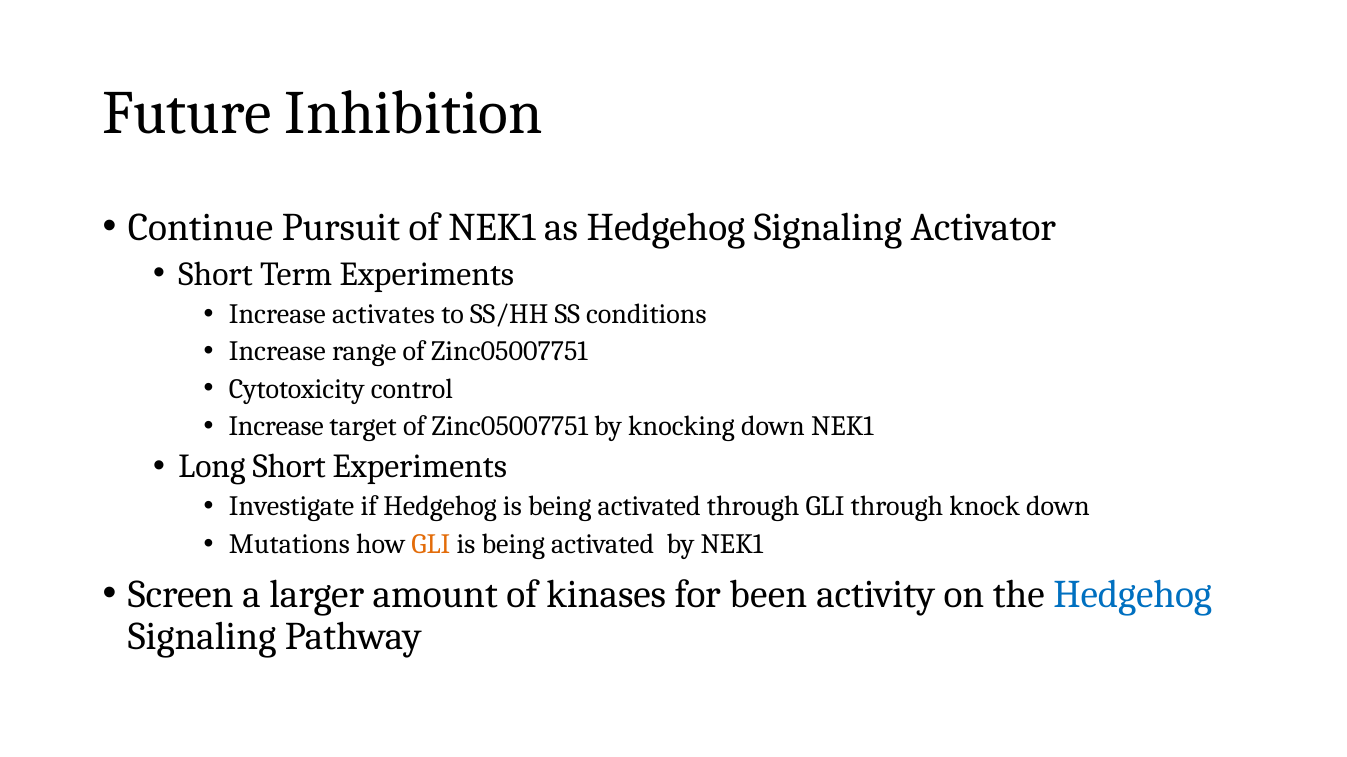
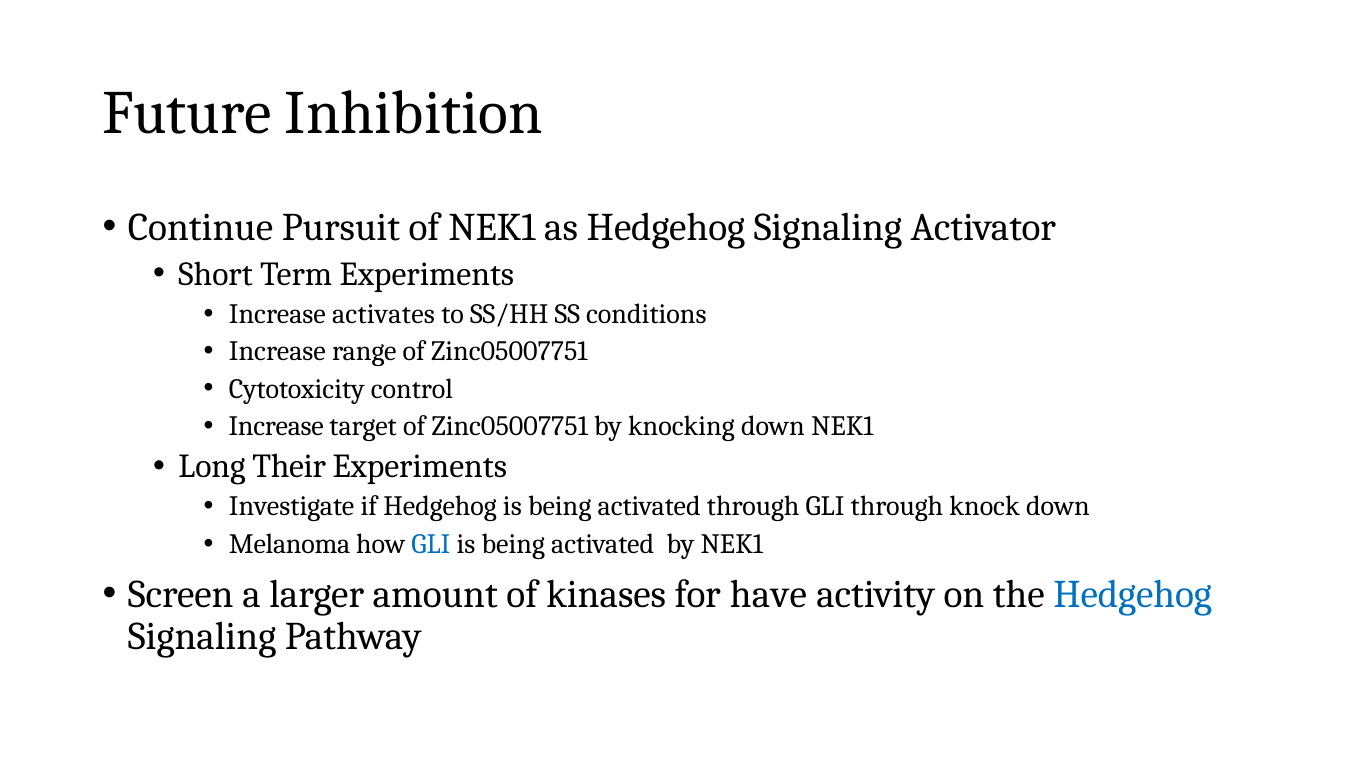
Long Short: Short -> Their
Mutations: Mutations -> Melanoma
GLI at (431, 544) colour: orange -> blue
been: been -> have
